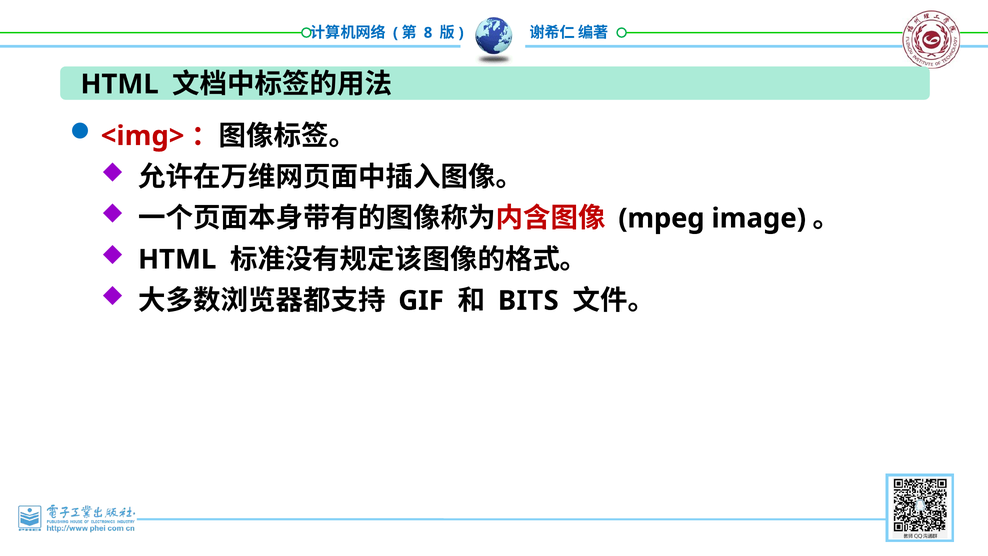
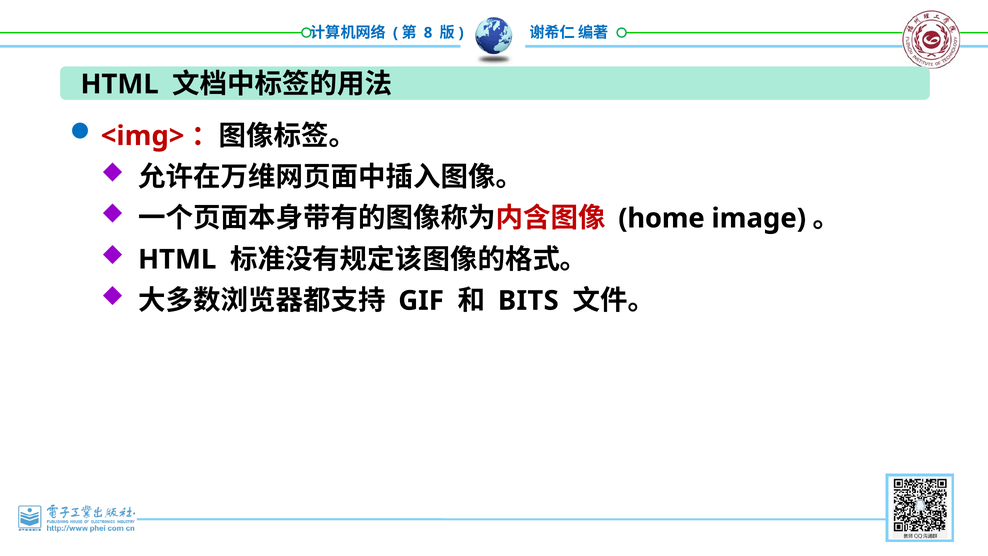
mpeg: mpeg -> home
